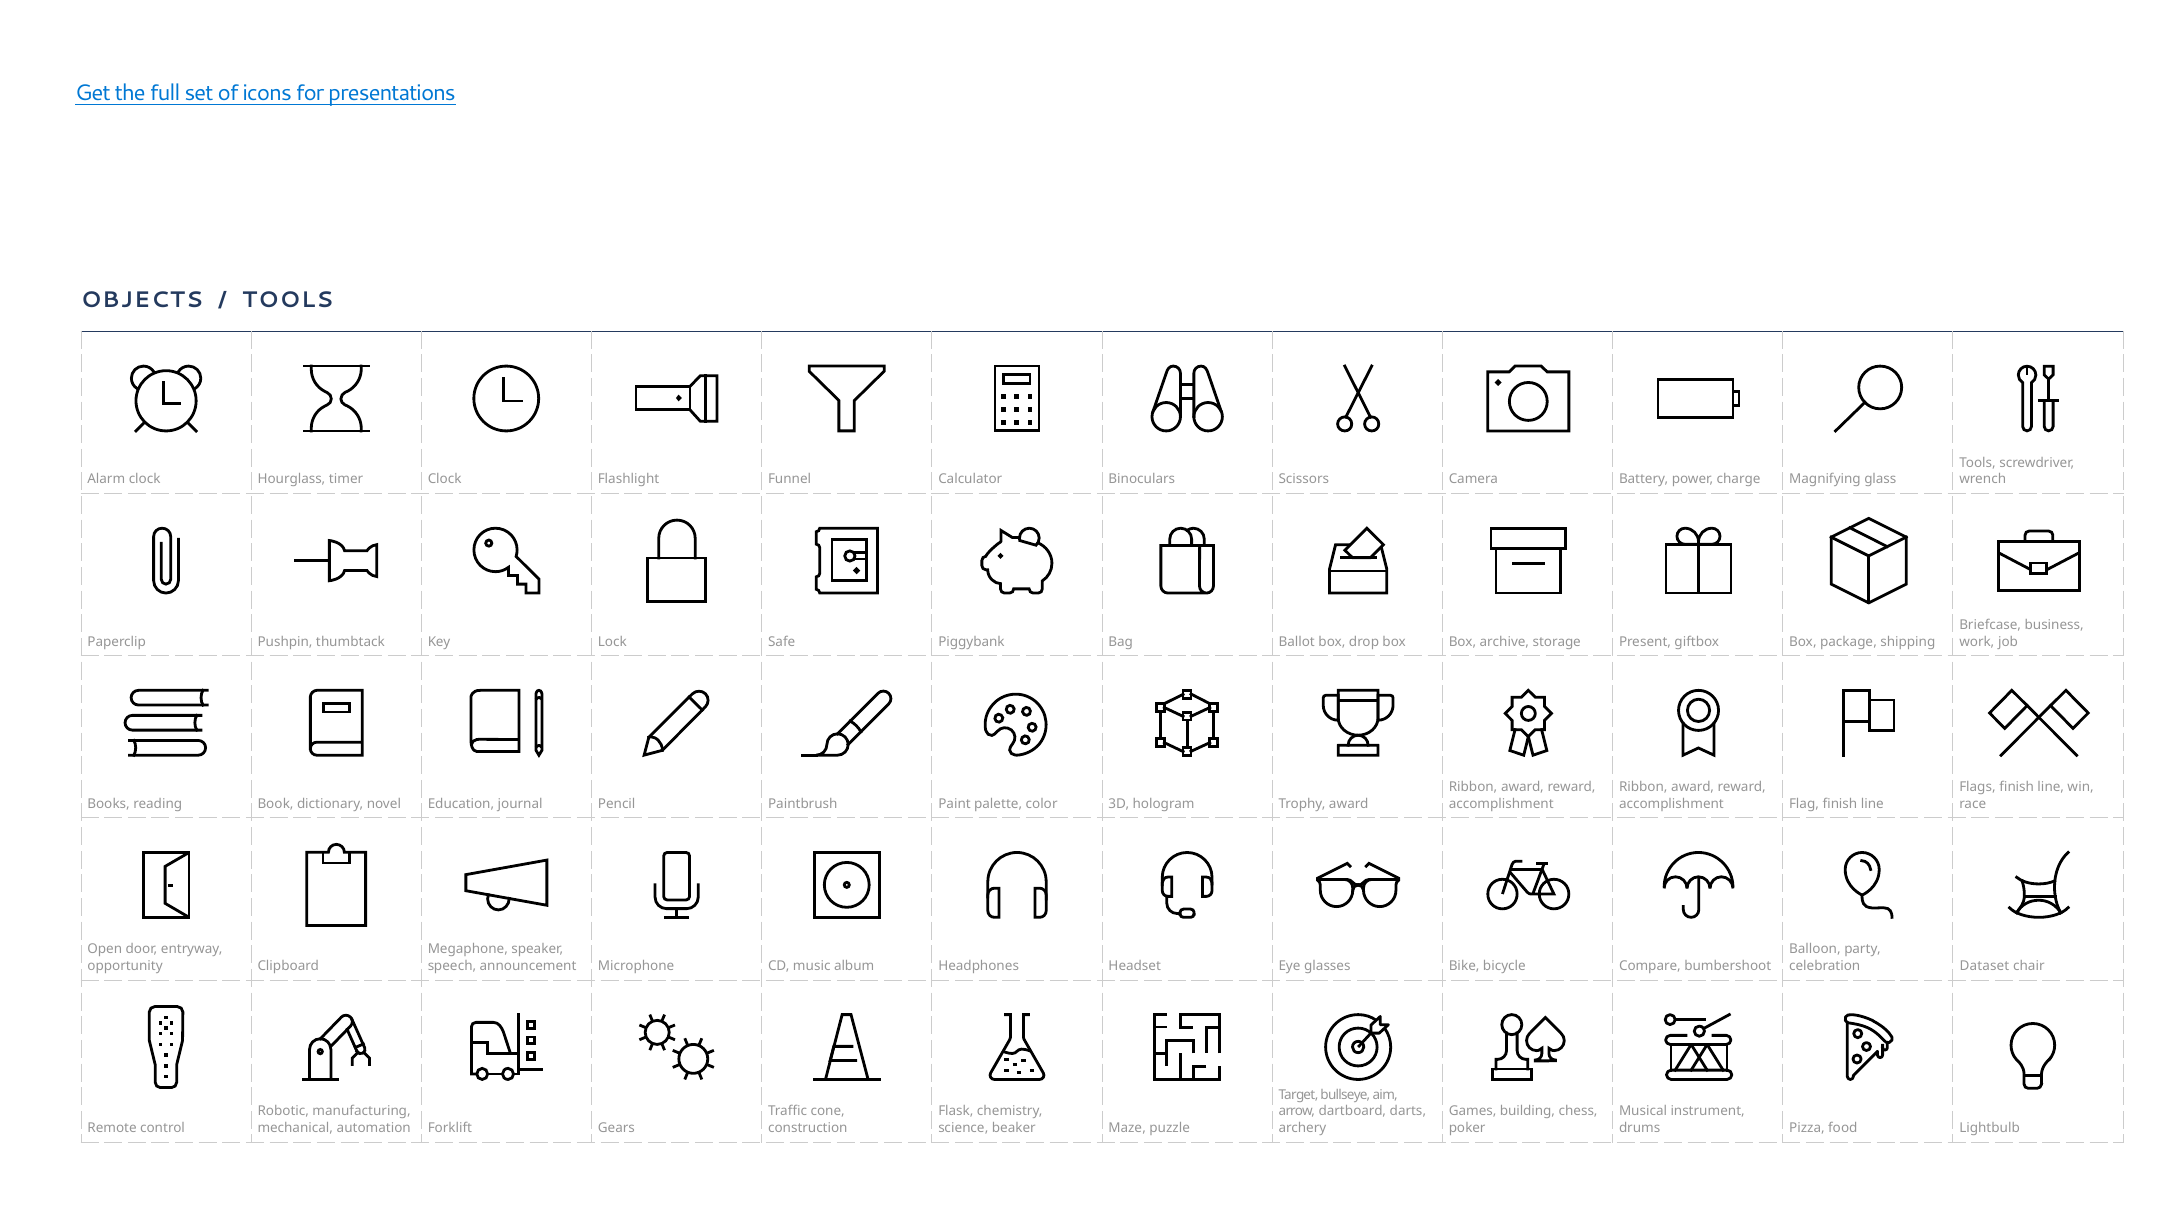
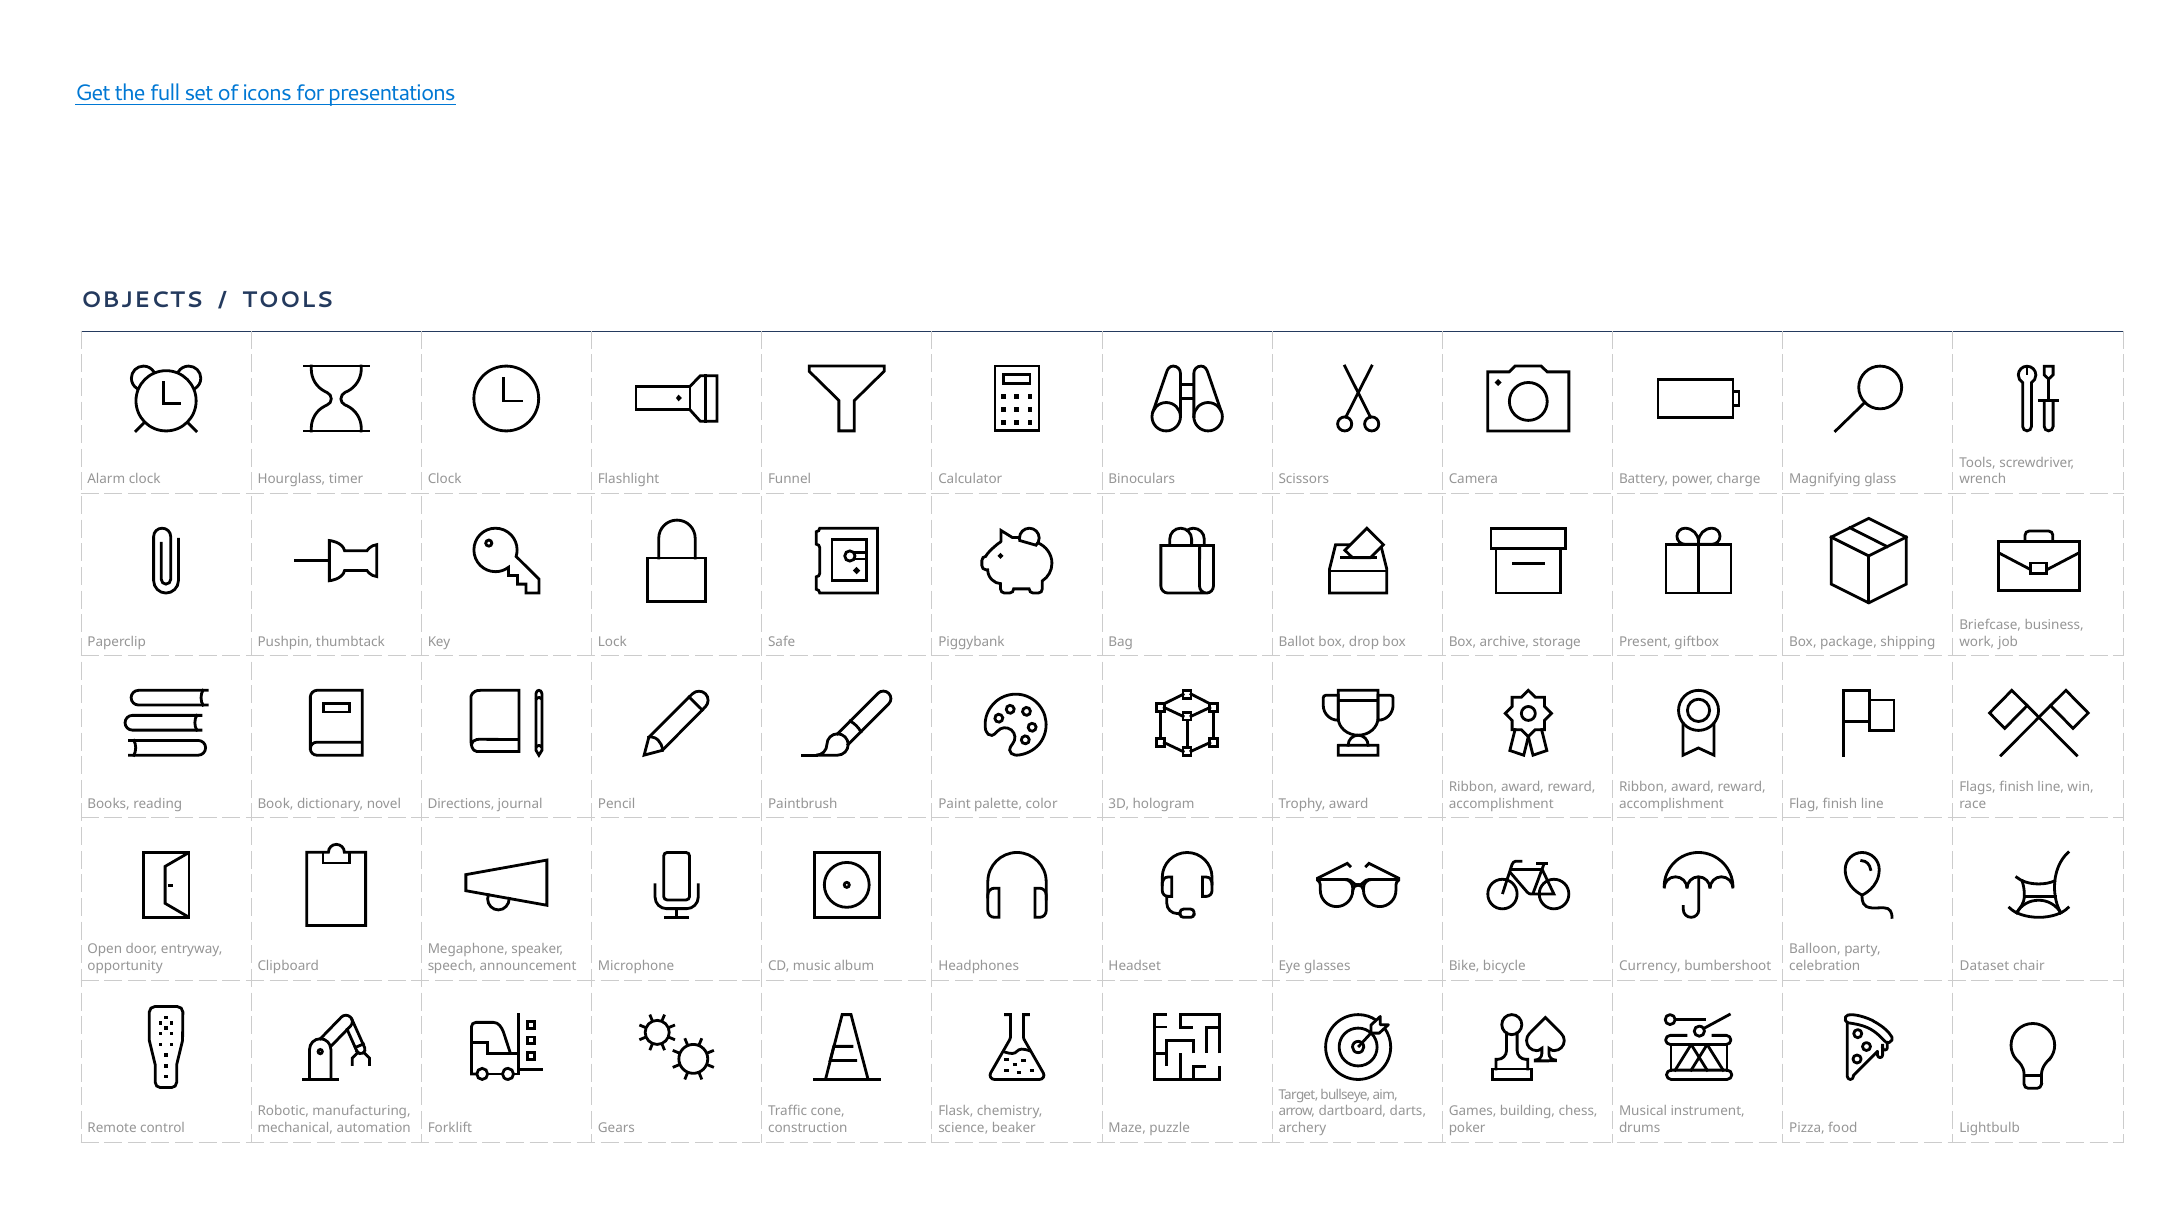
Education: Education -> Directions
Compare: Compare -> Currency
